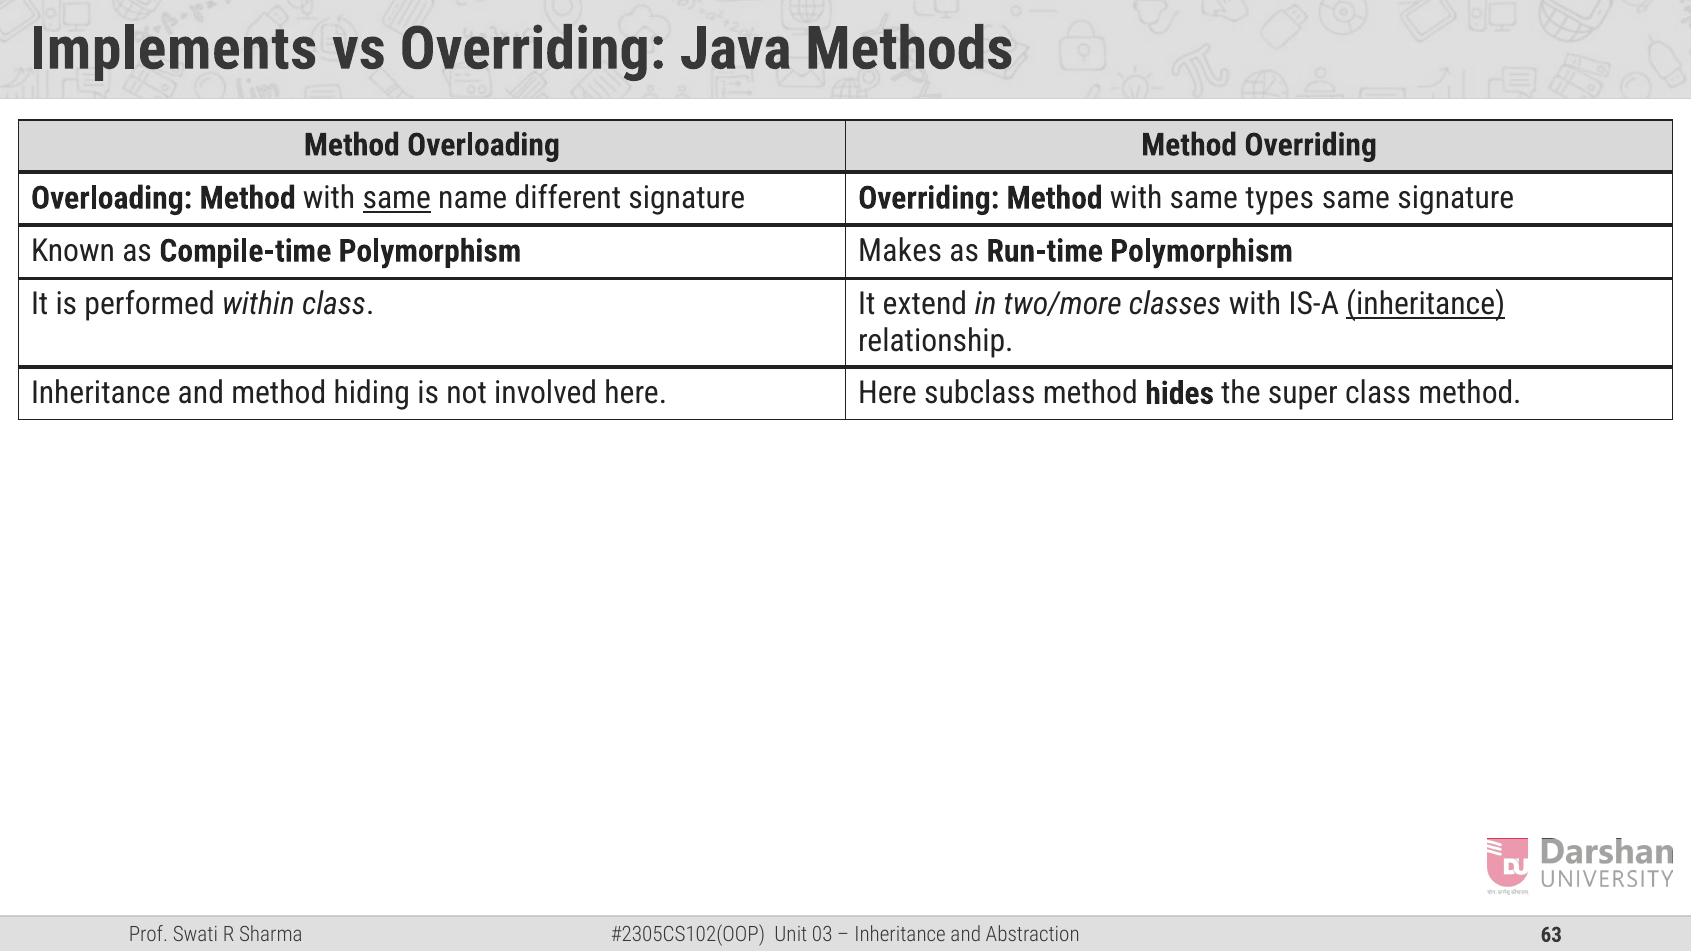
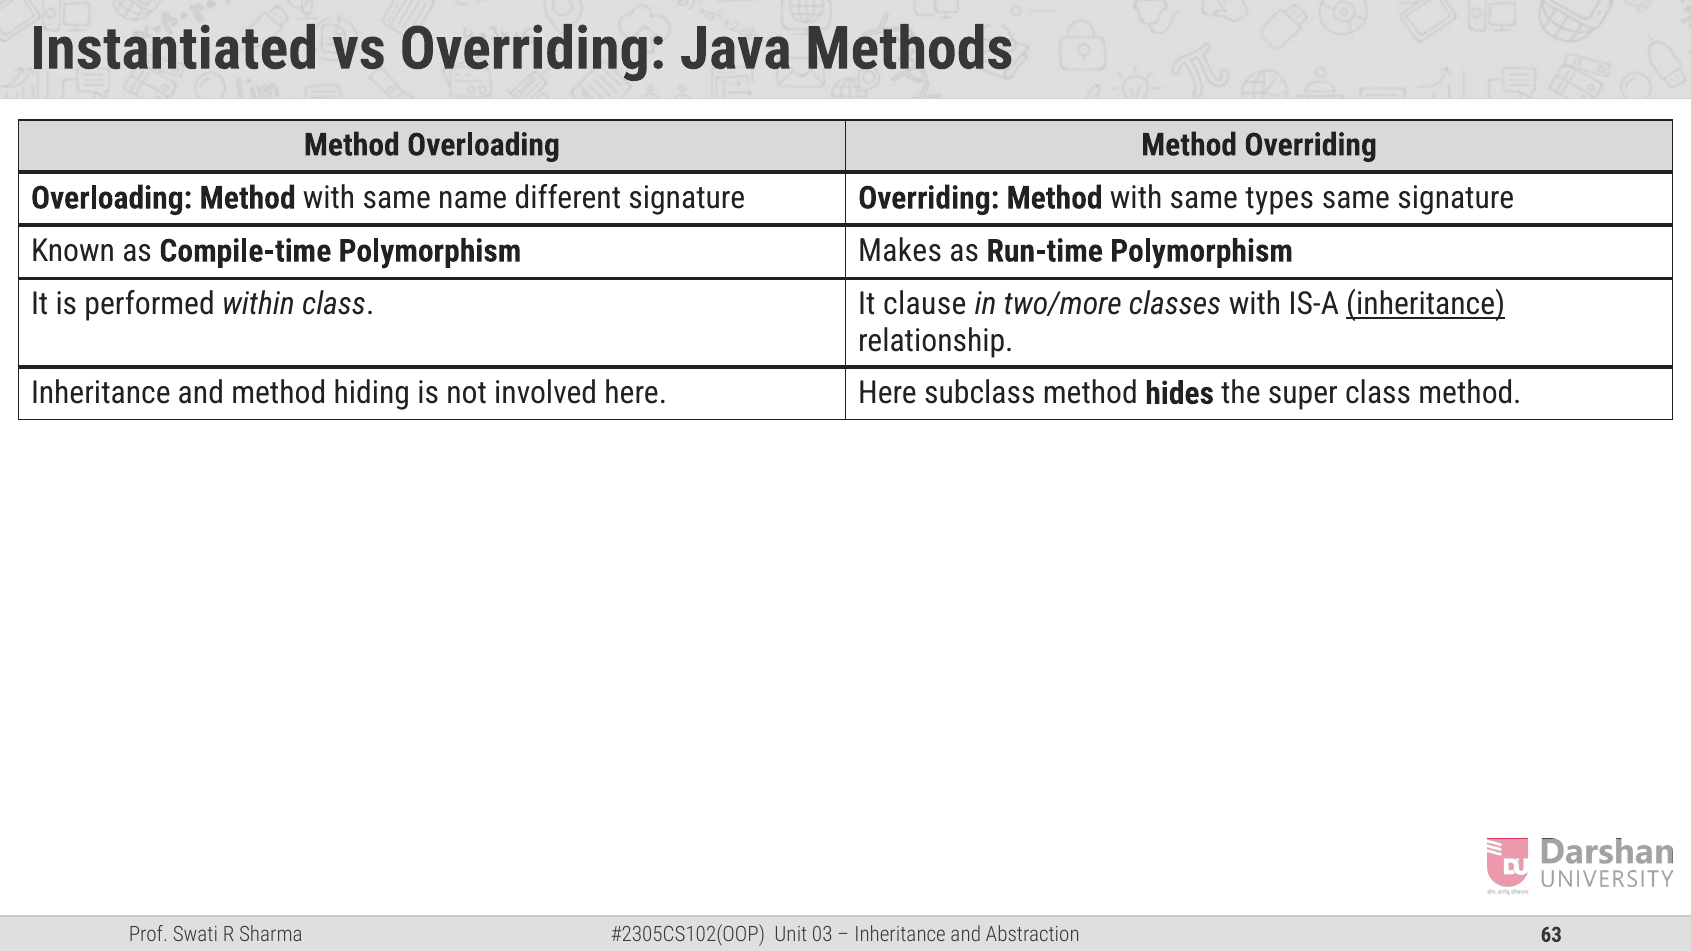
Implements: Implements -> Instantiated
same at (397, 198) underline: present -> none
extend: extend -> clause
